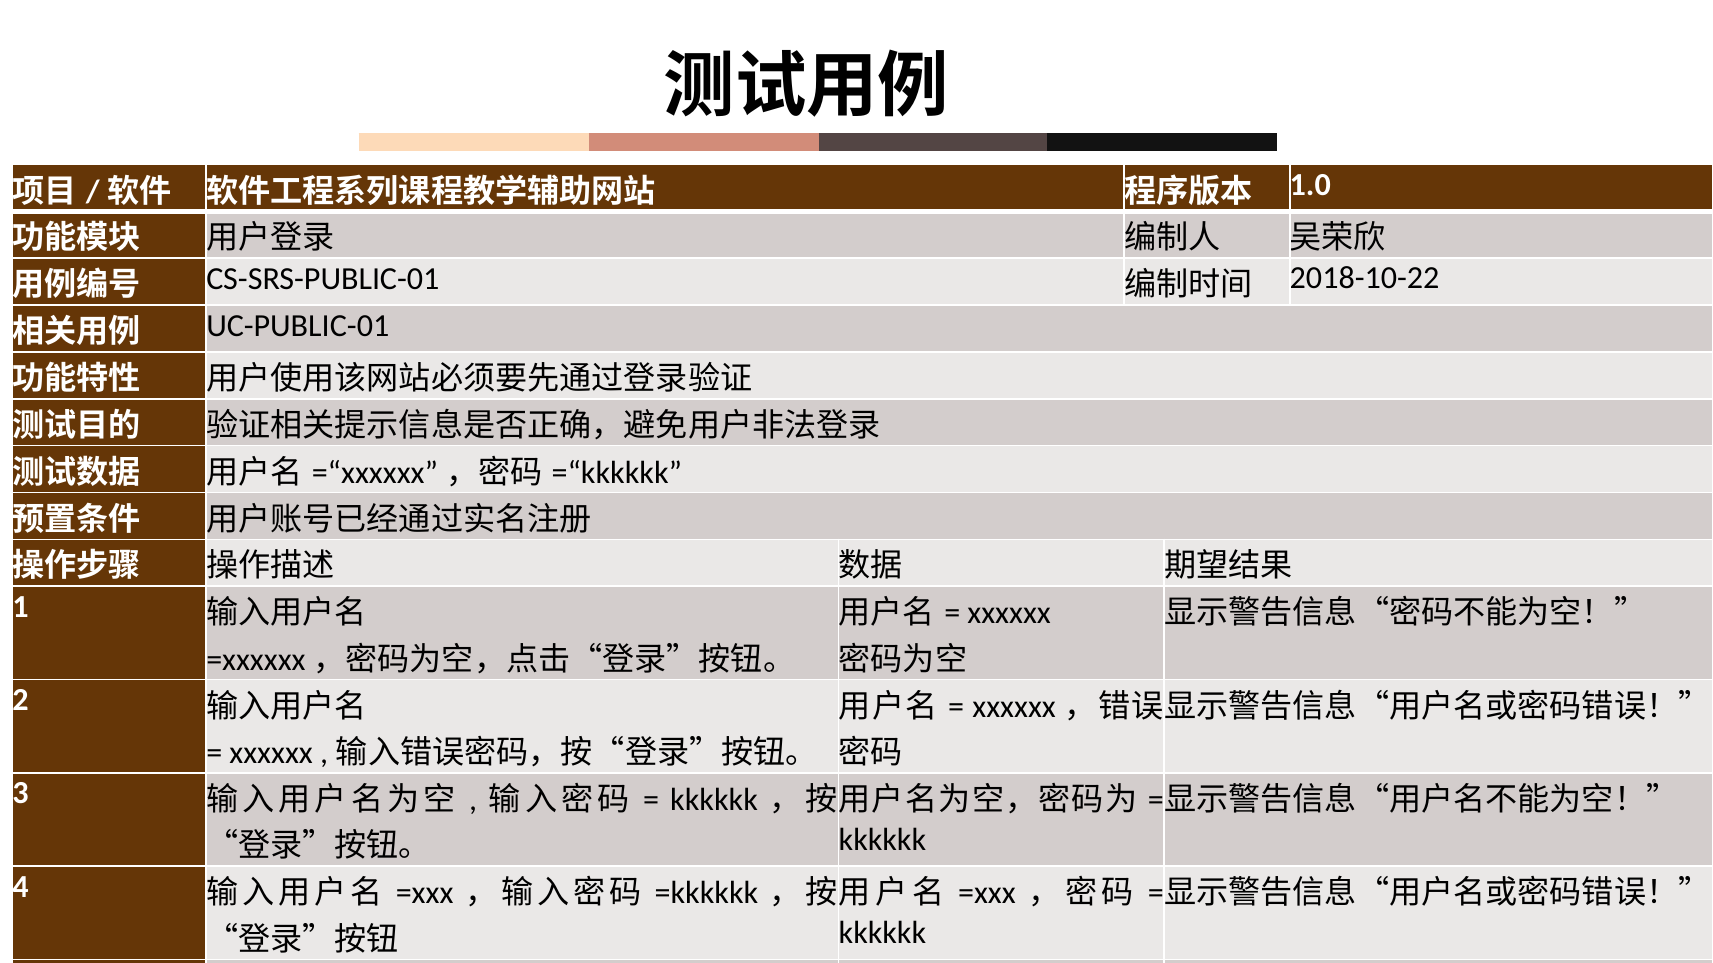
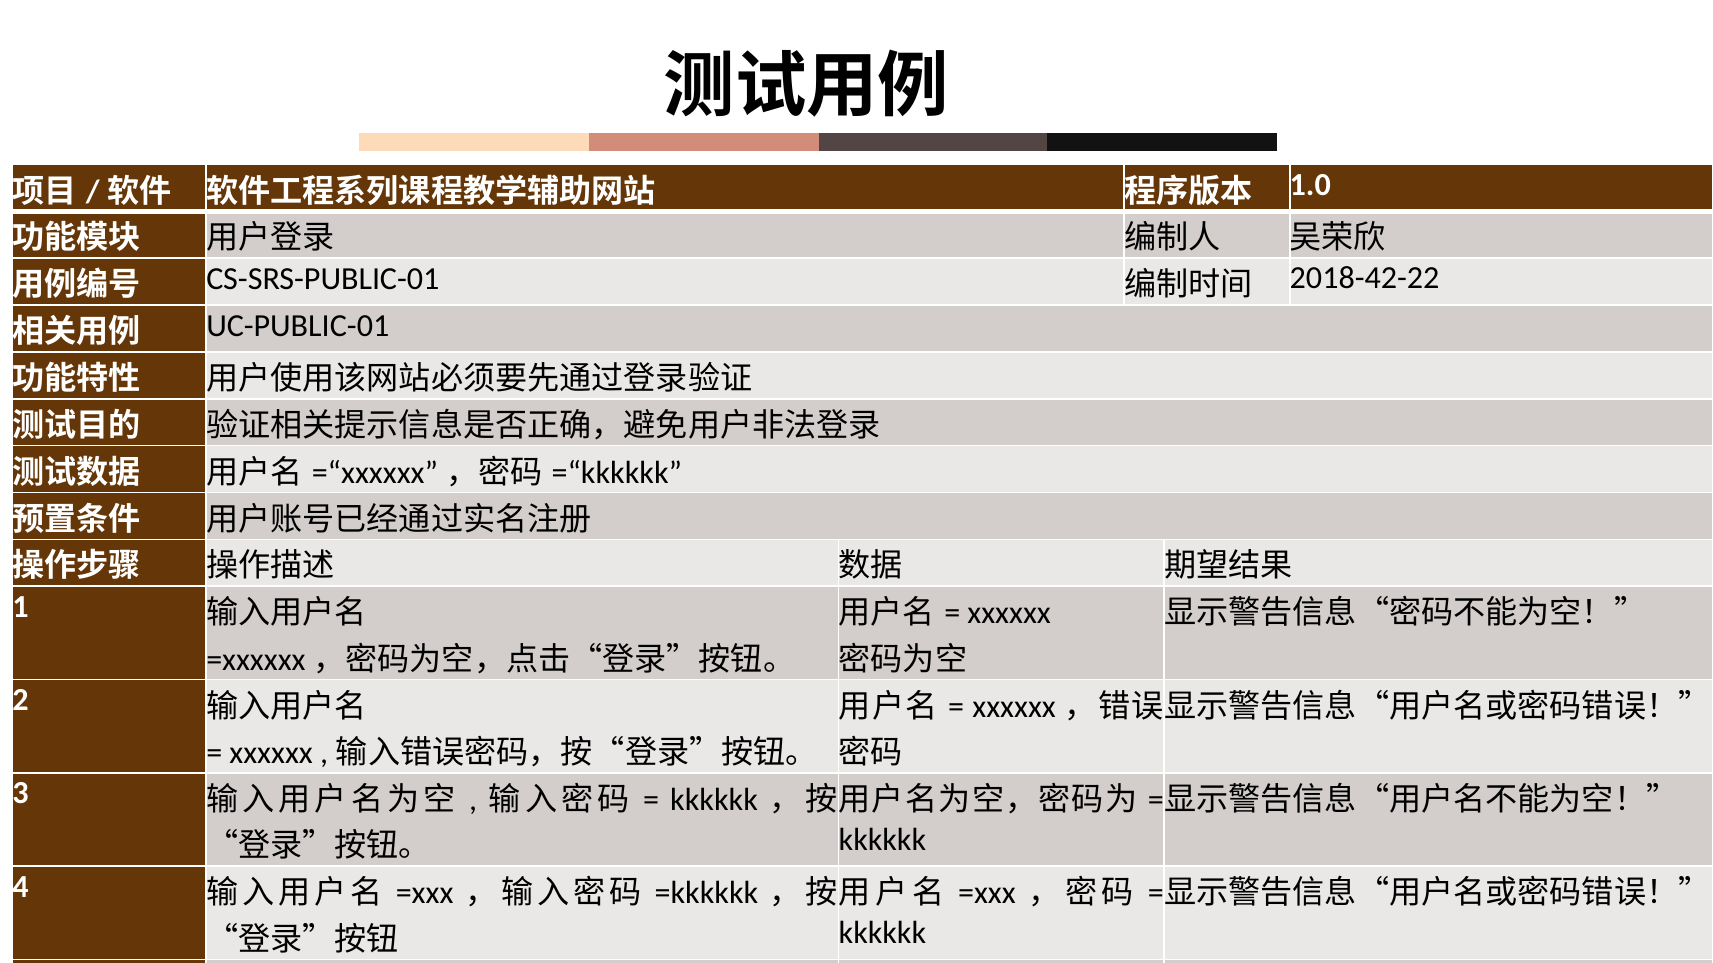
2018-10-22: 2018-10-22 -> 2018-42-22
